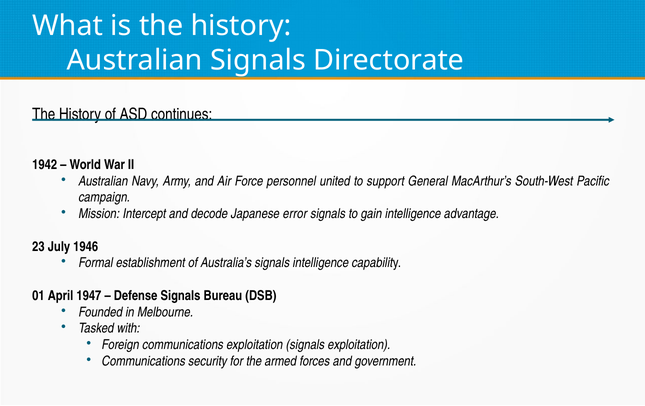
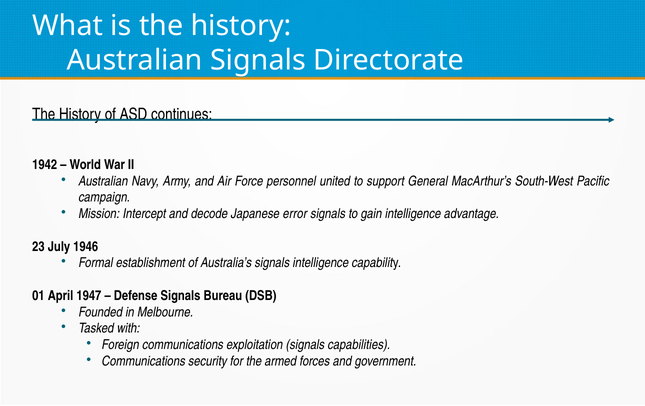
signals exploitation: exploitation -> capabilities
